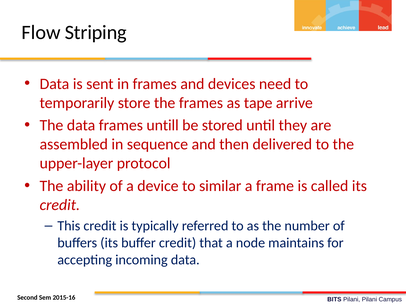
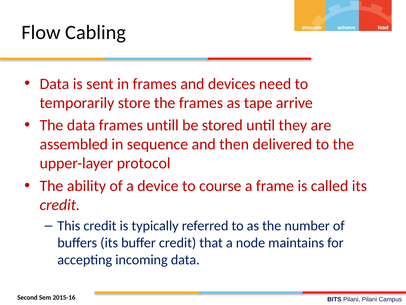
Striping: Striping -> Cabling
similar: similar -> course
